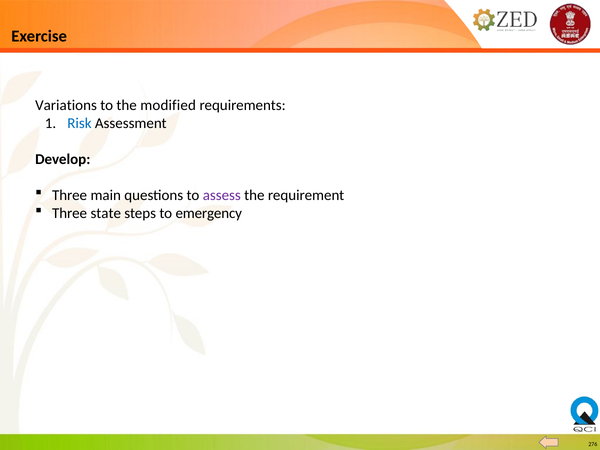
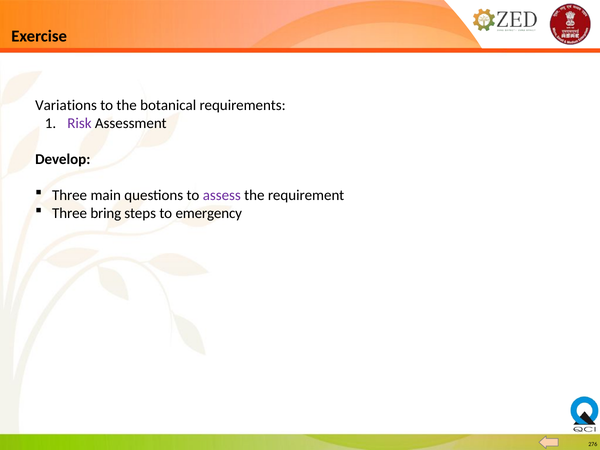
modified: modified -> botanical
Risk colour: blue -> purple
state: state -> bring
